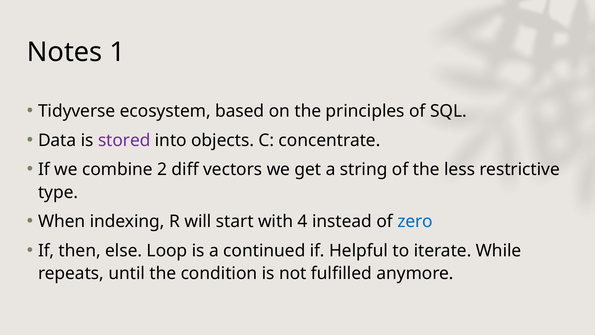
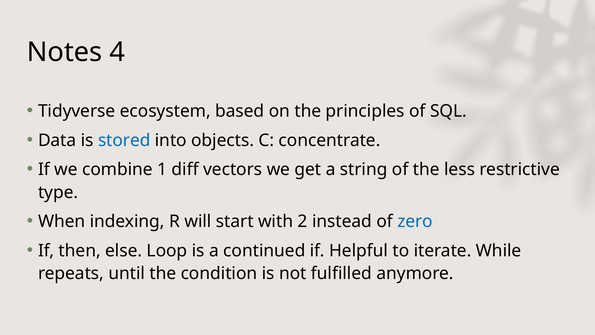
1: 1 -> 4
stored colour: purple -> blue
2: 2 -> 1
4: 4 -> 2
